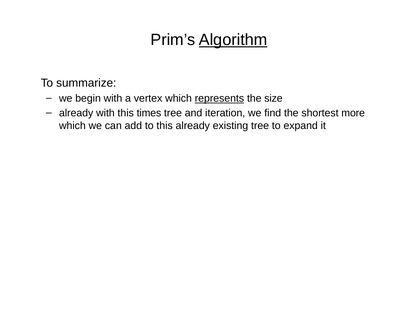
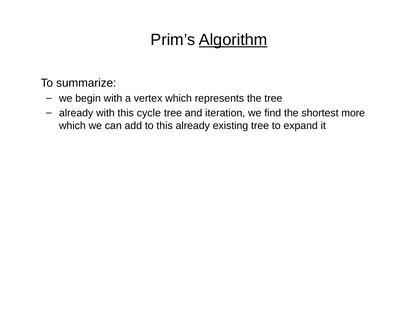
represents underline: present -> none
the size: size -> tree
times: times -> cycle
